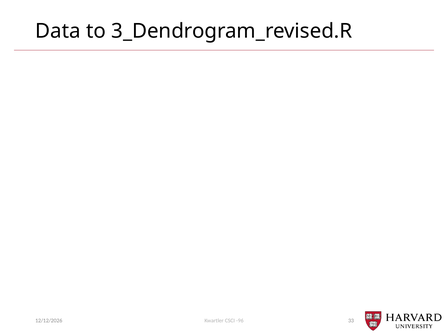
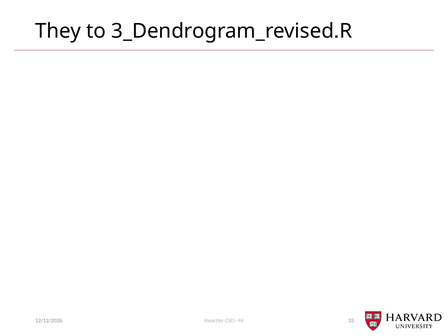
Data: Data -> They
